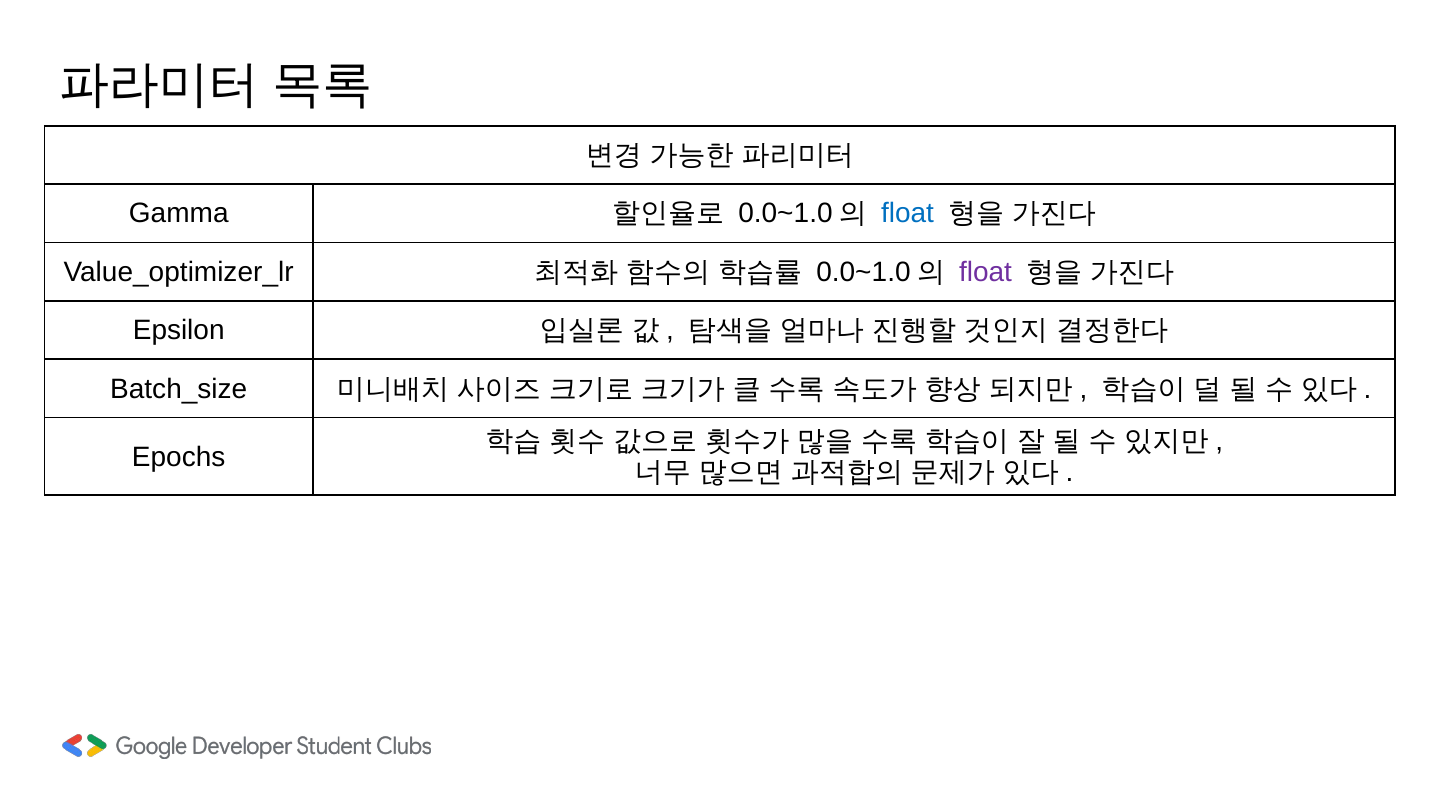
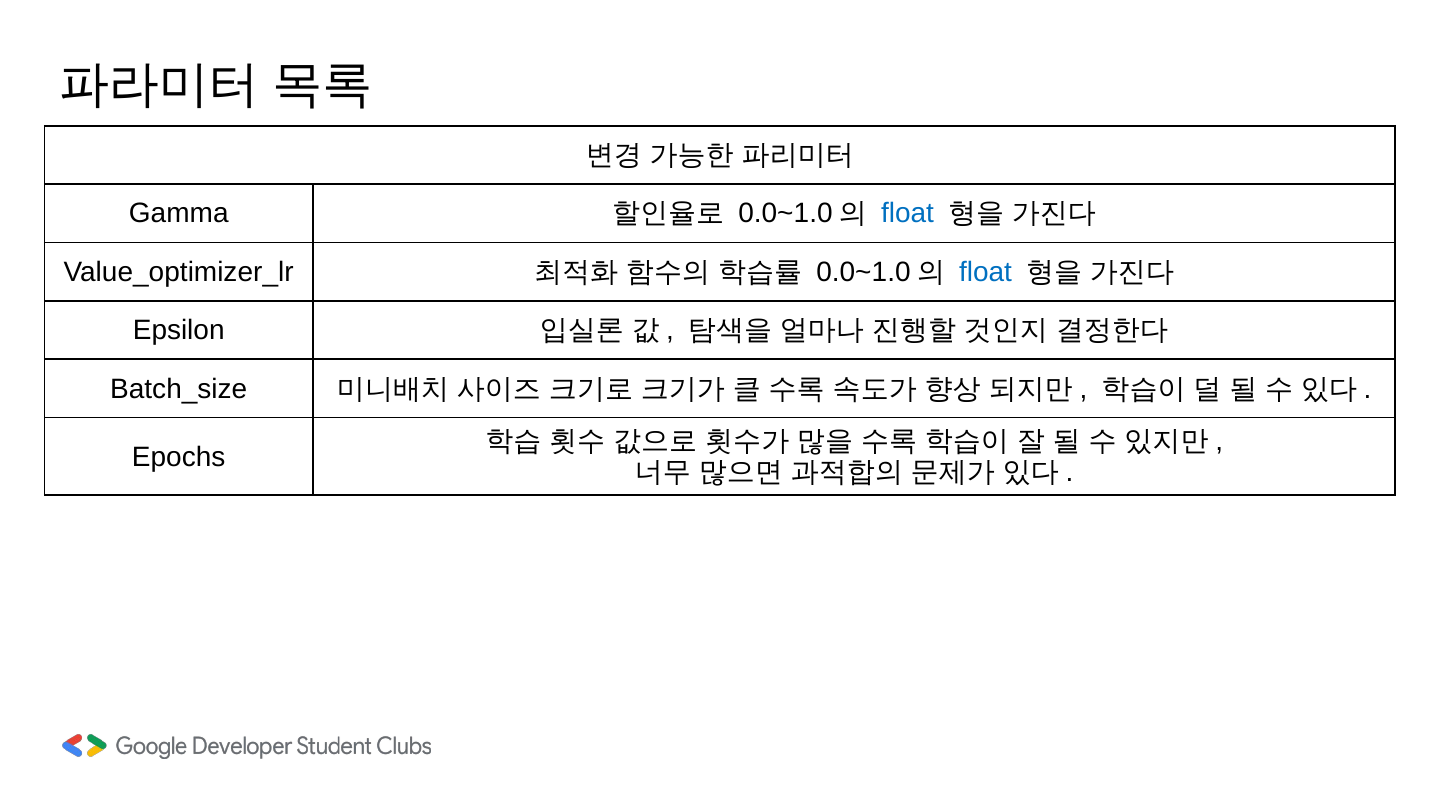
float at (985, 272) colour: purple -> blue
